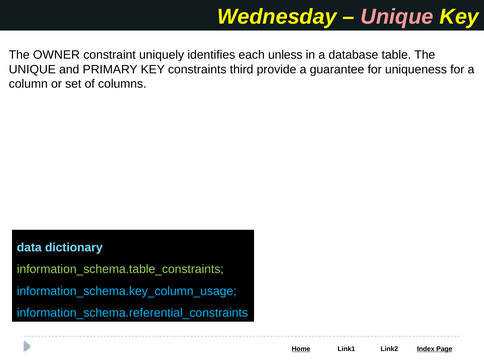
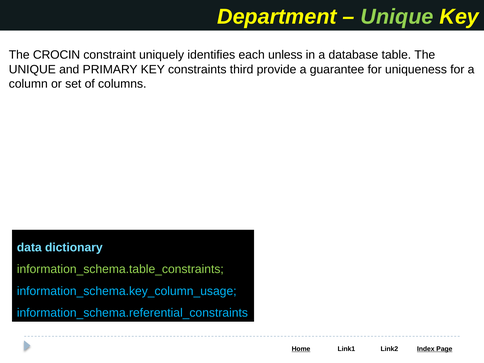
Wednesday: Wednesday -> Department
Unique at (397, 17) colour: pink -> light green
OWNER: OWNER -> CROCIN
